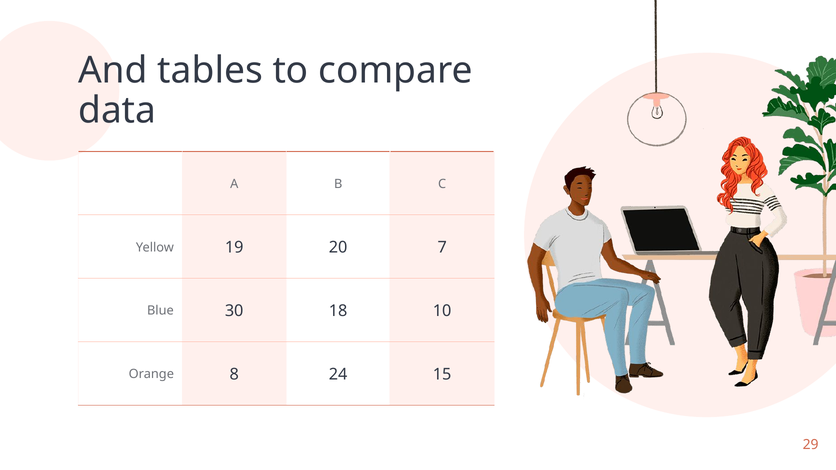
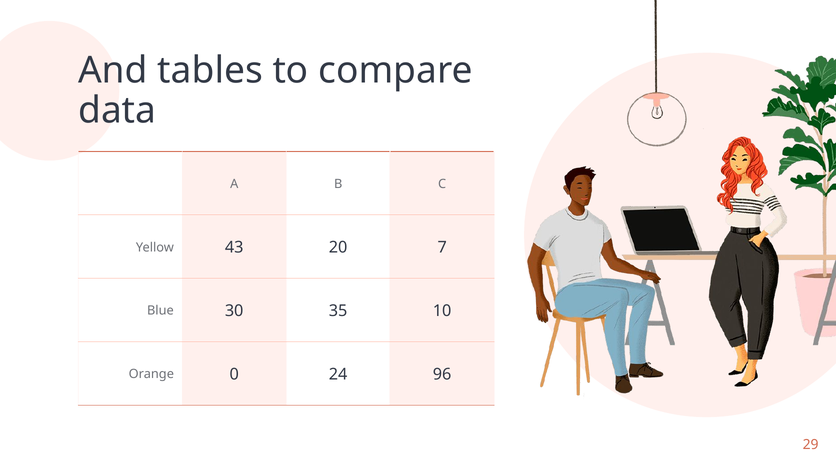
19: 19 -> 43
18: 18 -> 35
8: 8 -> 0
15: 15 -> 96
